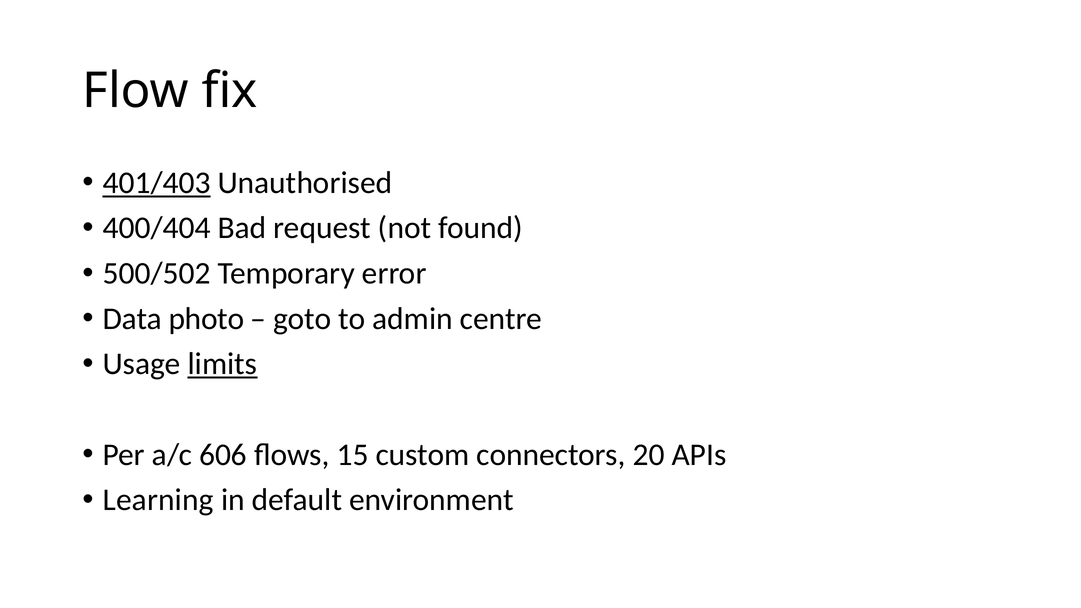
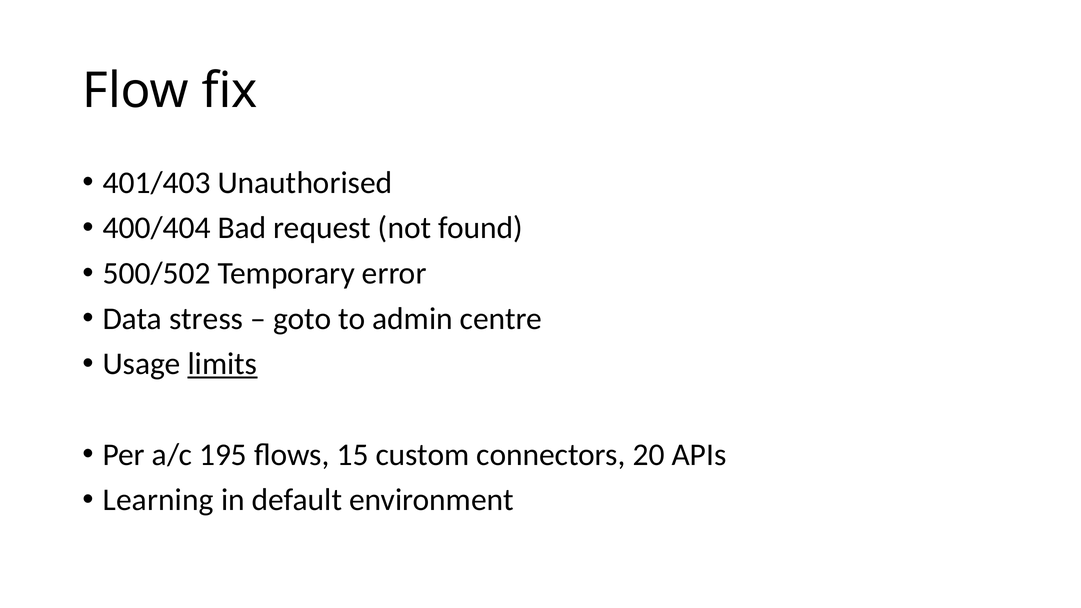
401/403 underline: present -> none
photo: photo -> stress
606: 606 -> 195
